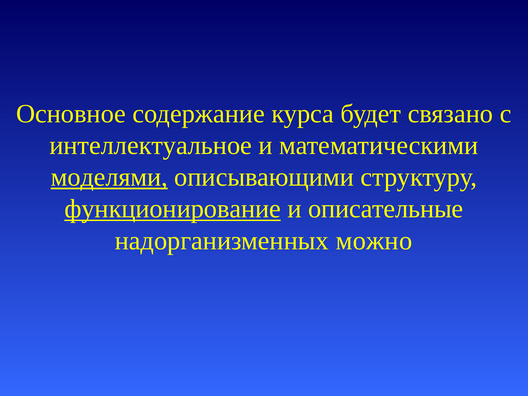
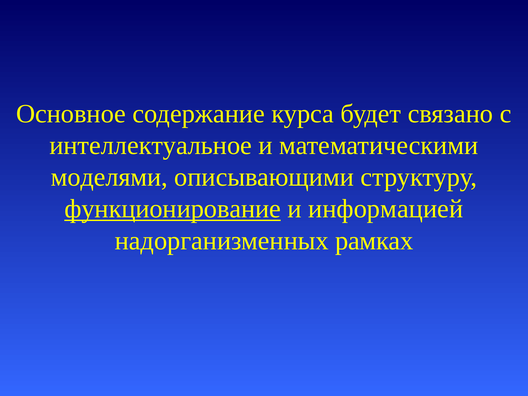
моделями underline: present -> none
описательные: описательные -> информацией
можно: можно -> рамках
